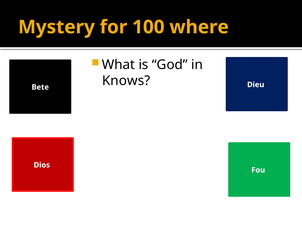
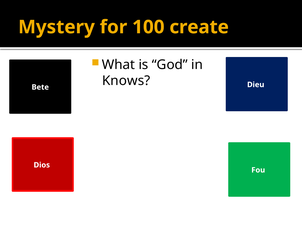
where: where -> create
